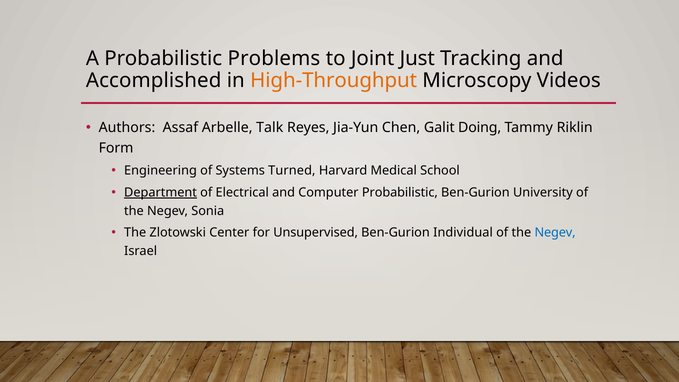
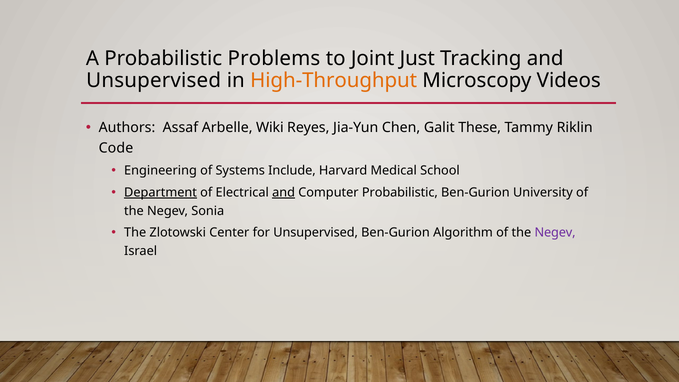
Accomplished at (154, 80): Accomplished -> Unsupervised
Talk: Talk -> Wiki
Doing: Doing -> These
Form: Form -> Code
Turned: Turned -> Include
and at (284, 192) underline: none -> present
Individual: Individual -> Algorithm
Negev at (555, 233) colour: blue -> purple
